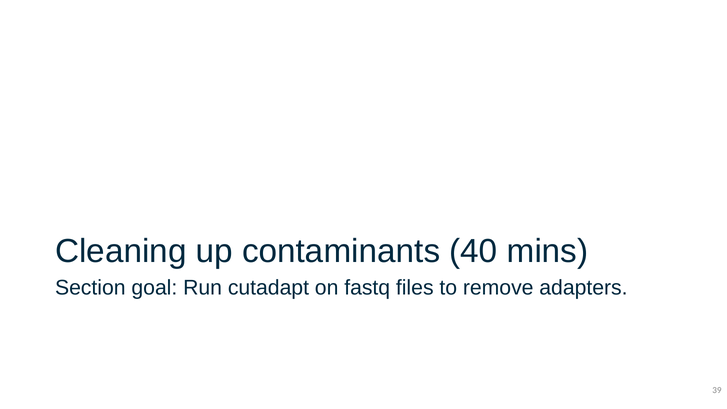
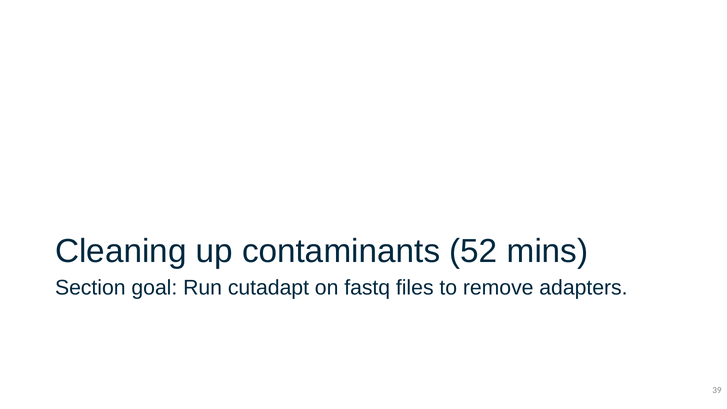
40: 40 -> 52
